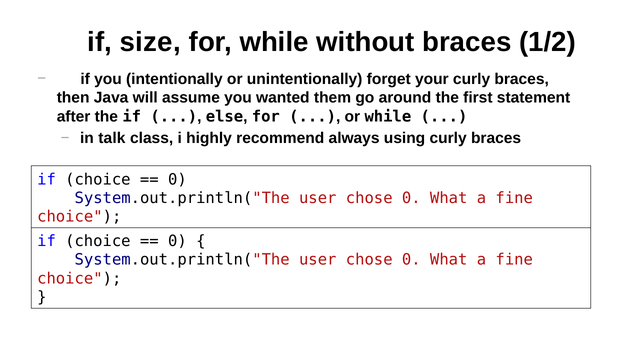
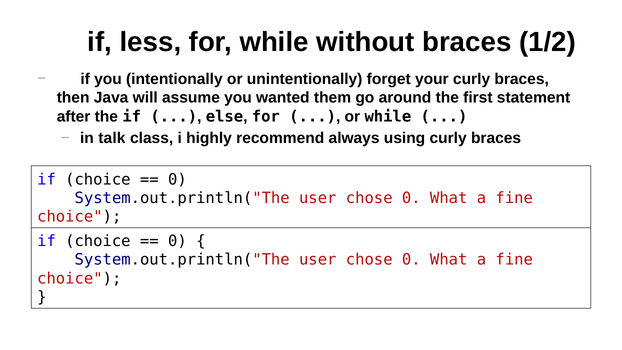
size: size -> less
